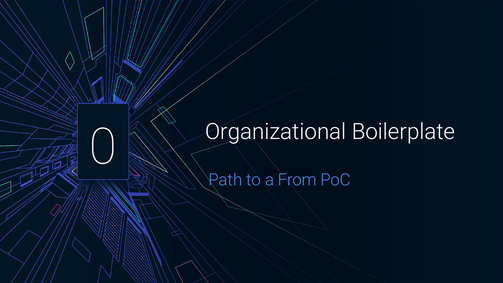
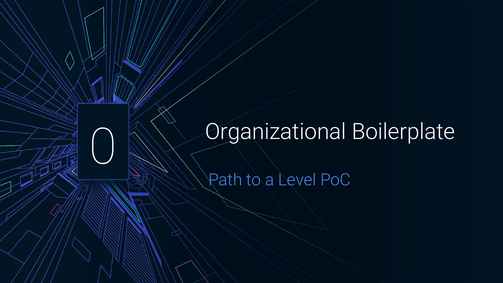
From: From -> Level
